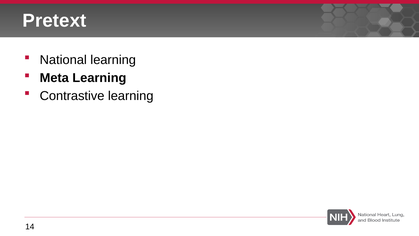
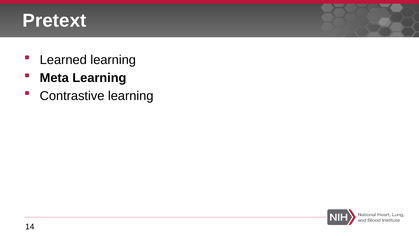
National: National -> Learned
